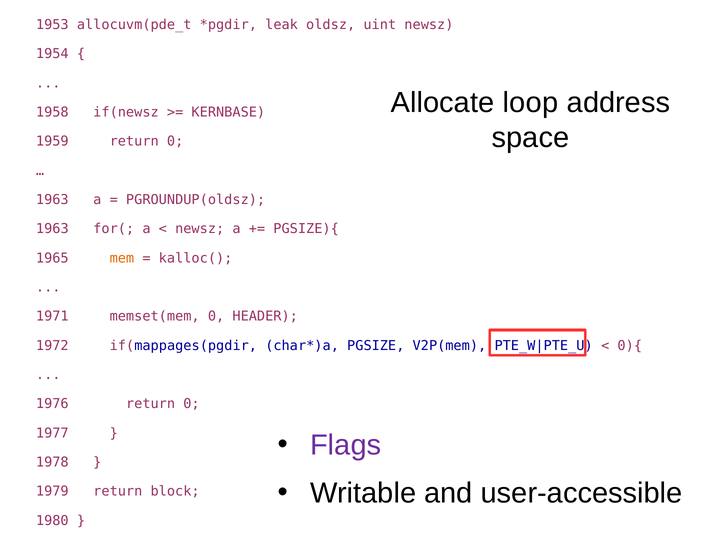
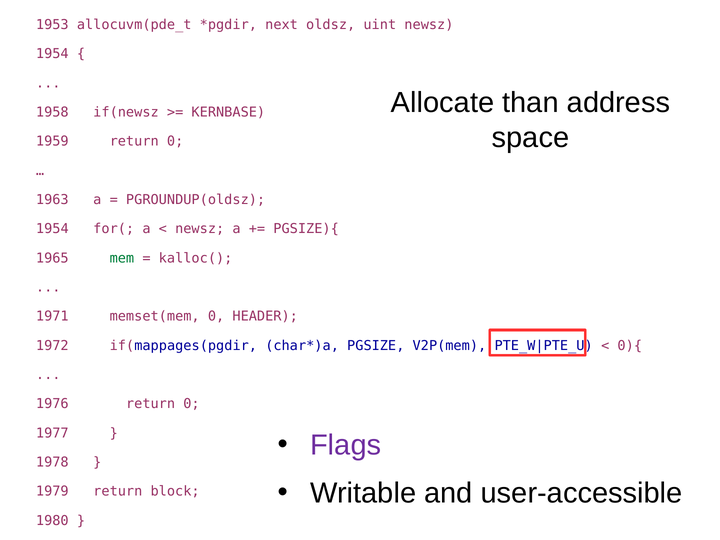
leak: leak -> next
loop: loop -> than
1963 at (52, 229): 1963 -> 1954
mem colour: orange -> green
